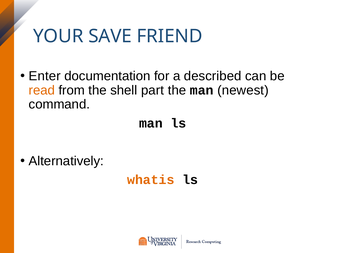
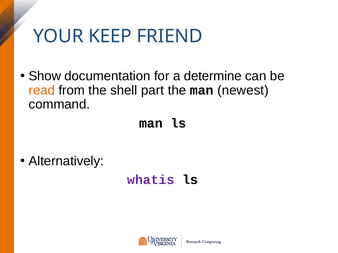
SAVE: SAVE -> KEEP
Enter: Enter -> Show
described: described -> determine
whatis colour: orange -> purple
